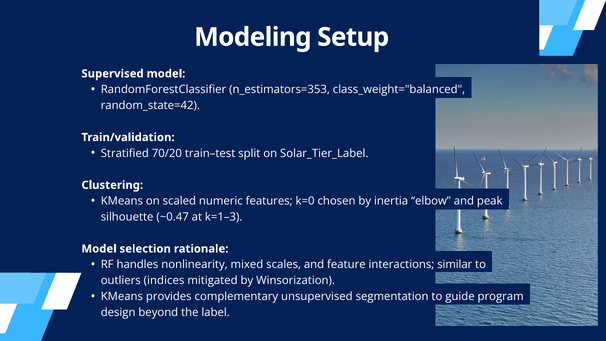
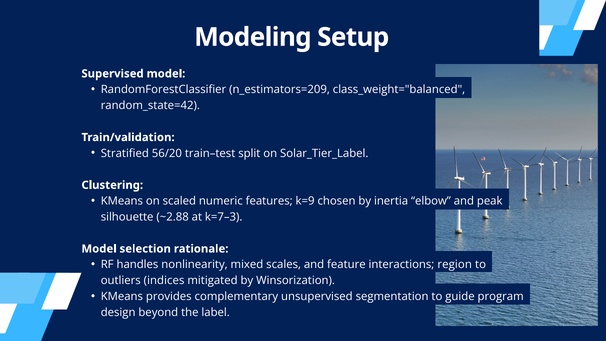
n_estimators=353: n_estimators=353 -> n_estimators=209
70/20: 70/20 -> 56/20
k=0: k=0 -> k=9
~0.47: ~0.47 -> ~2.88
k=1–3: k=1–3 -> k=7–3
similar: similar -> region
